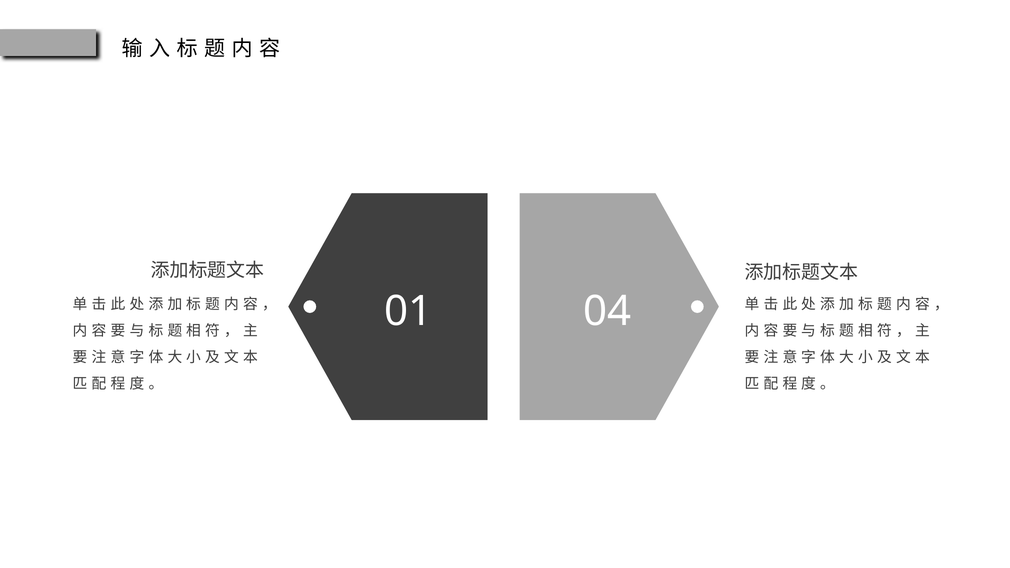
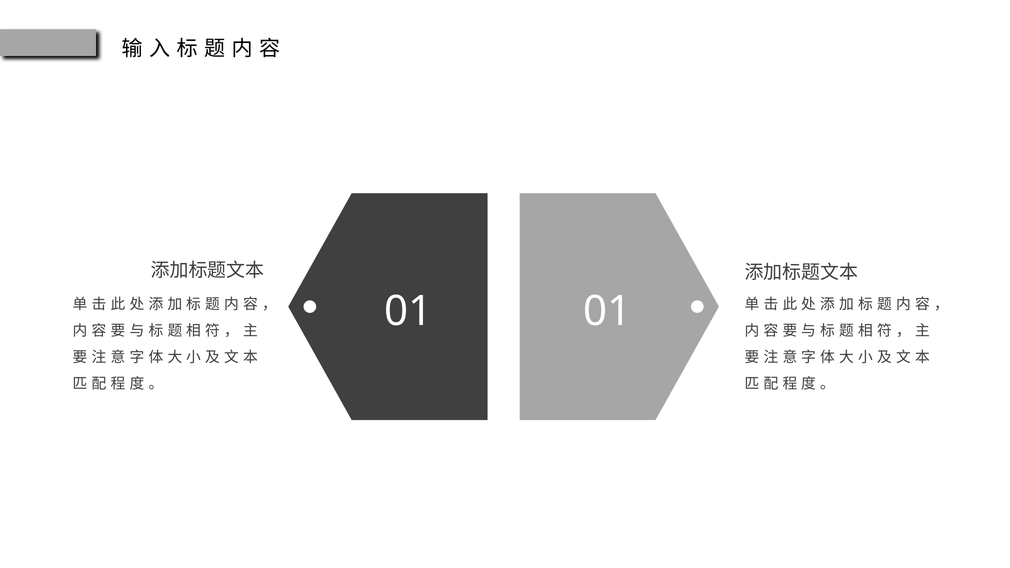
01 04: 04 -> 01
